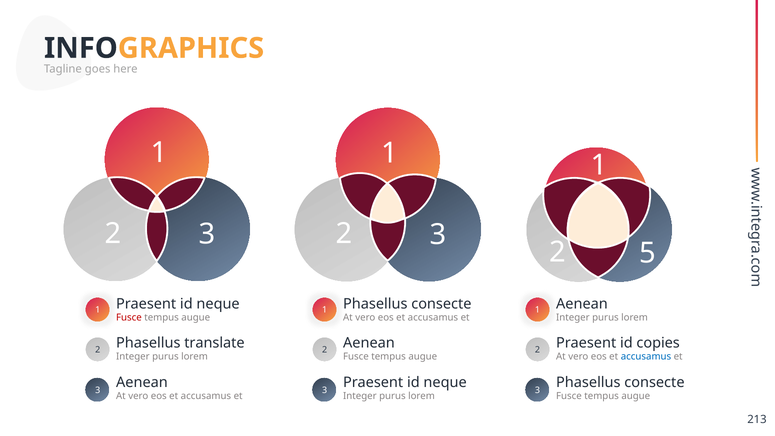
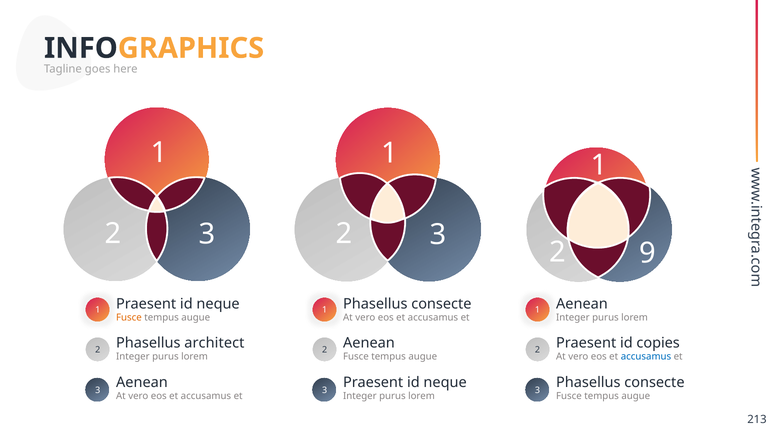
5: 5 -> 9
Fusce at (129, 317) colour: red -> orange
translate: translate -> architect
